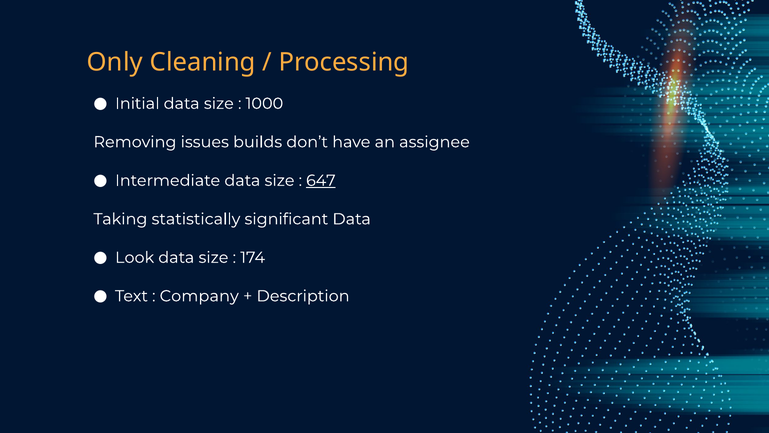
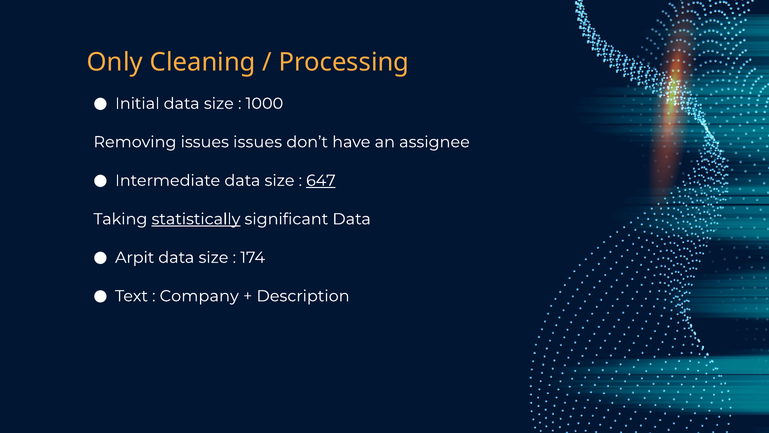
issues builds: builds -> issues
statistically underline: none -> present
Look: Look -> Arpit
